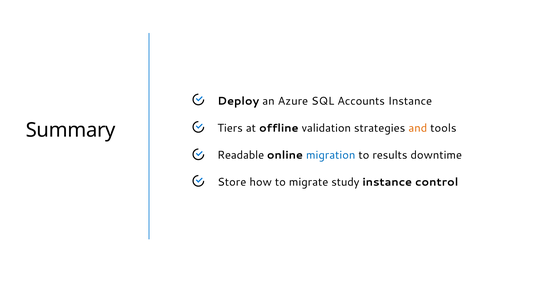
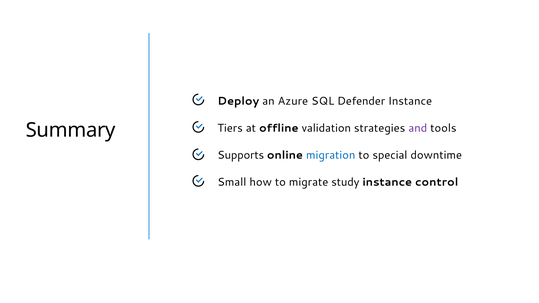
Accounts: Accounts -> Defender
and colour: orange -> purple
Readable: Readable -> Supports
results: results -> special
Store: Store -> Small
